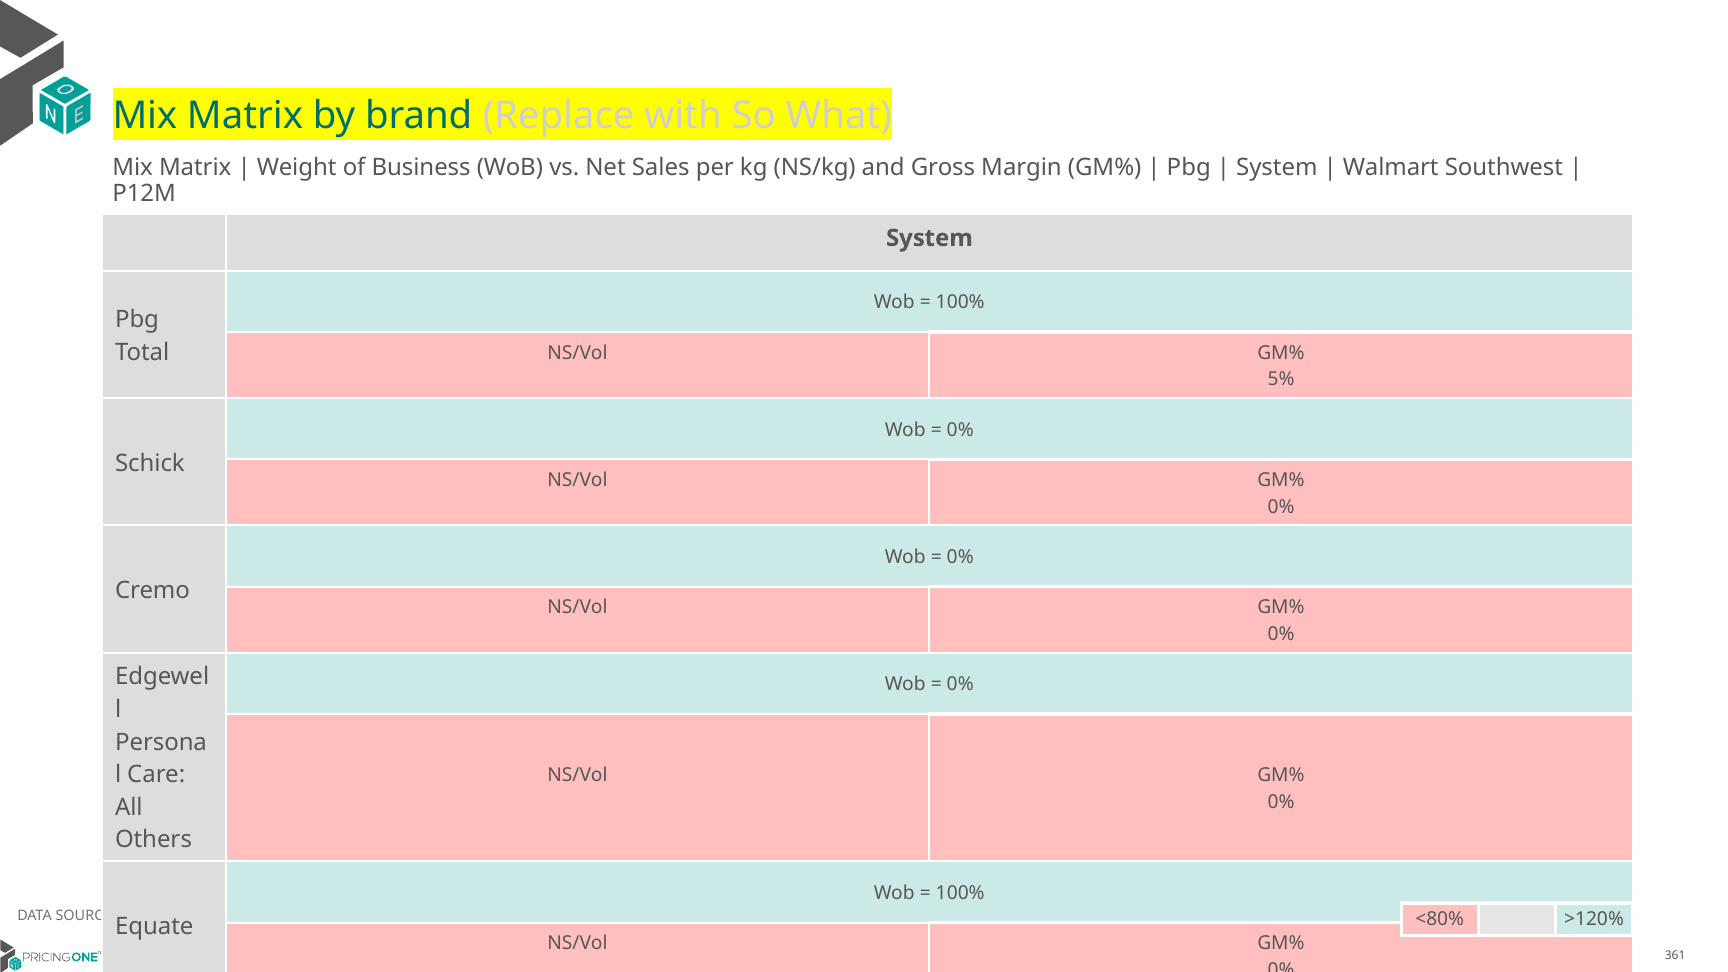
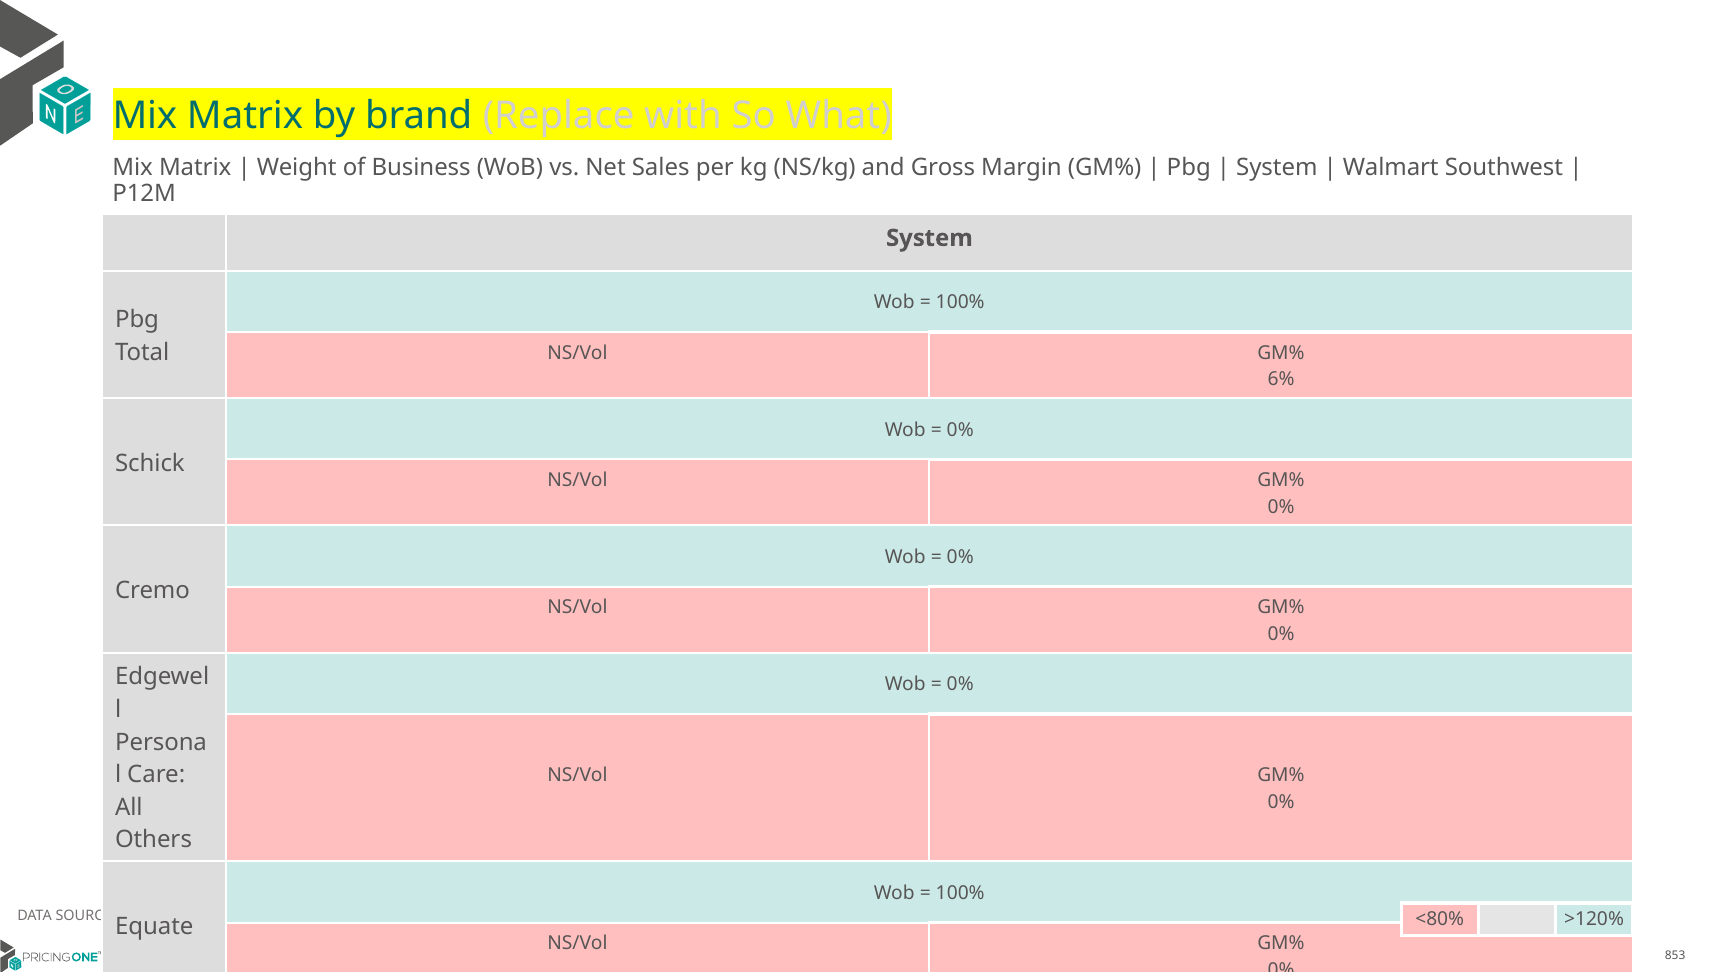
5%: 5% -> 6%
361: 361 -> 853
